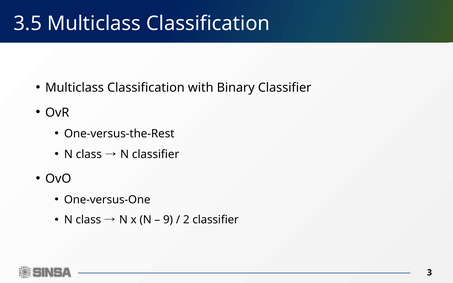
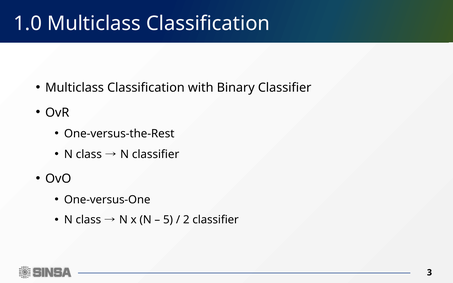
3.5: 3.5 -> 1.0
9: 9 -> 5
